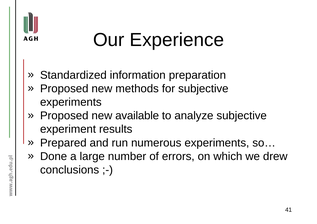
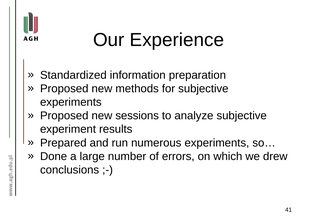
available: available -> sessions
